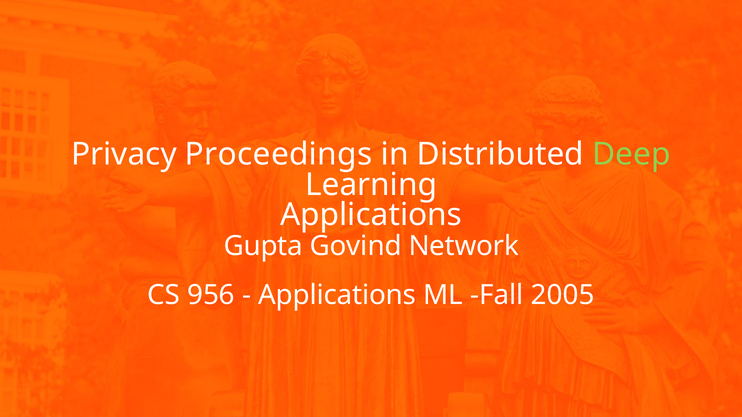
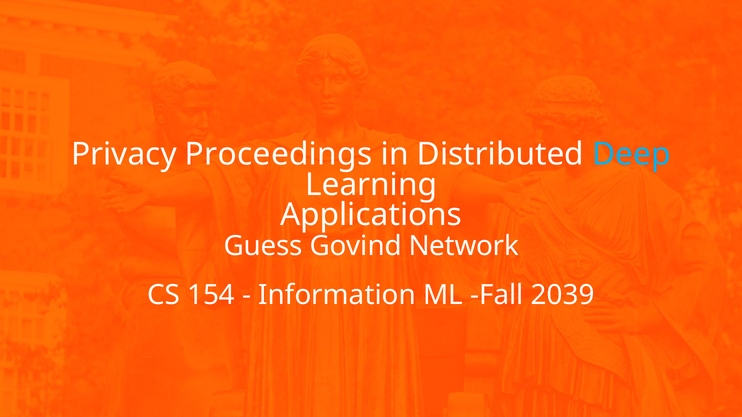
Deep colour: light green -> light blue
Gupta: Gupta -> Guess
956: 956 -> 154
Applications at (337, 295): Applications -> Information
2005: 2005 -> 2039
